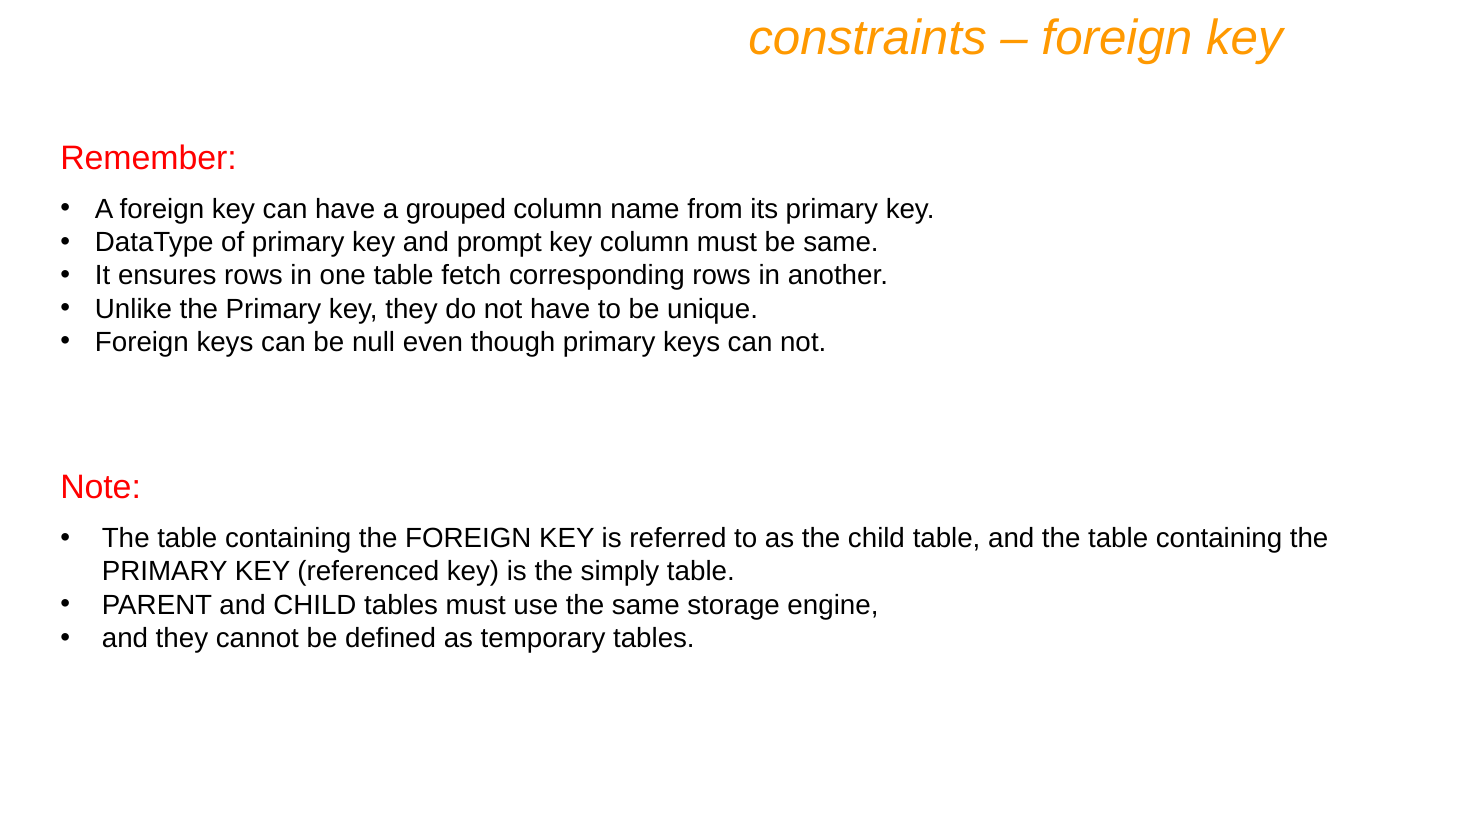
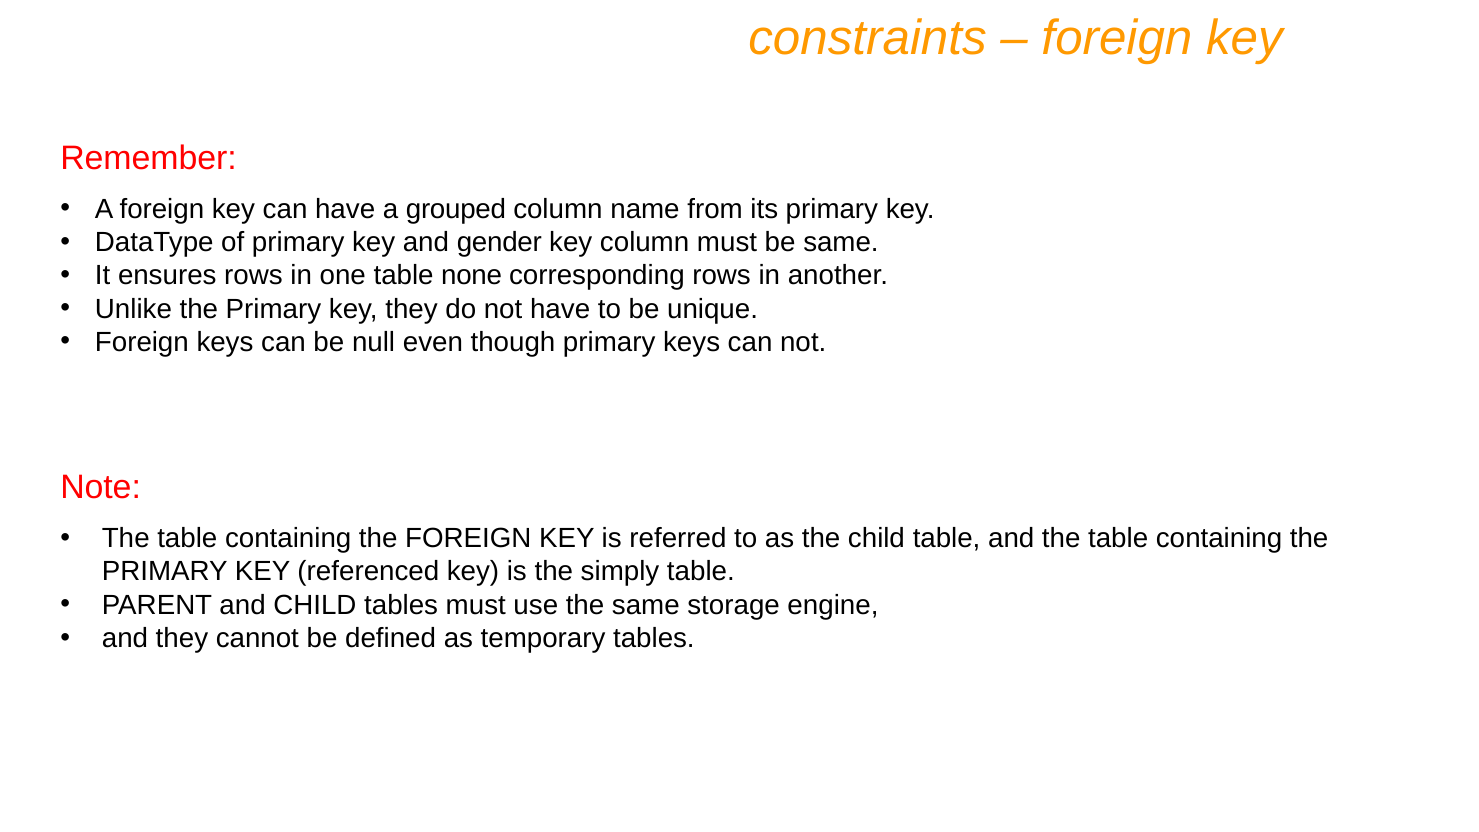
prompt: prompt -> gender
fetch: fetch -> none
